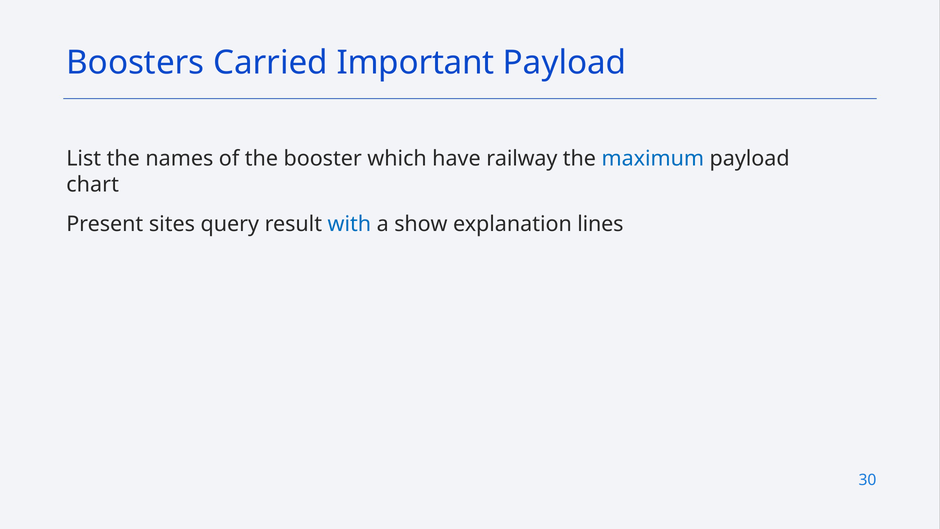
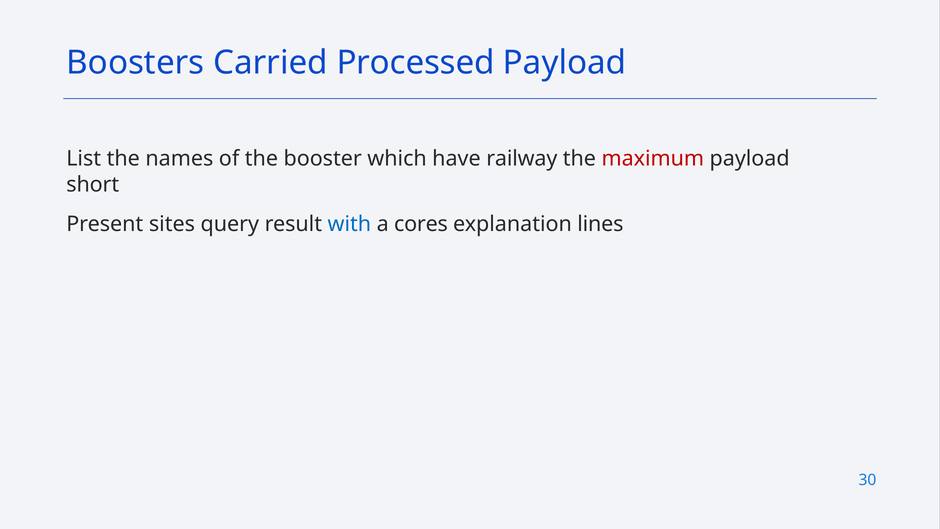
Important: Important -> Processed
maximum colour: blue -> red
chart: chart -> short
show: show -> cores
